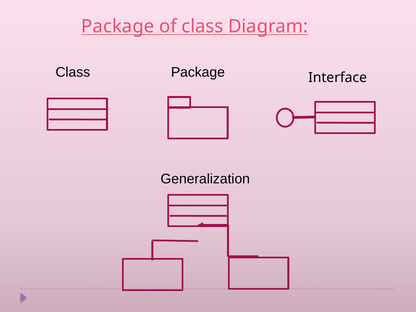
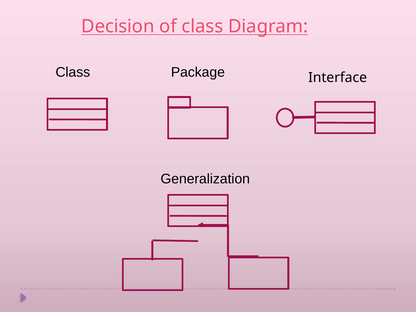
Package at (118, 26): Package -> Decision
